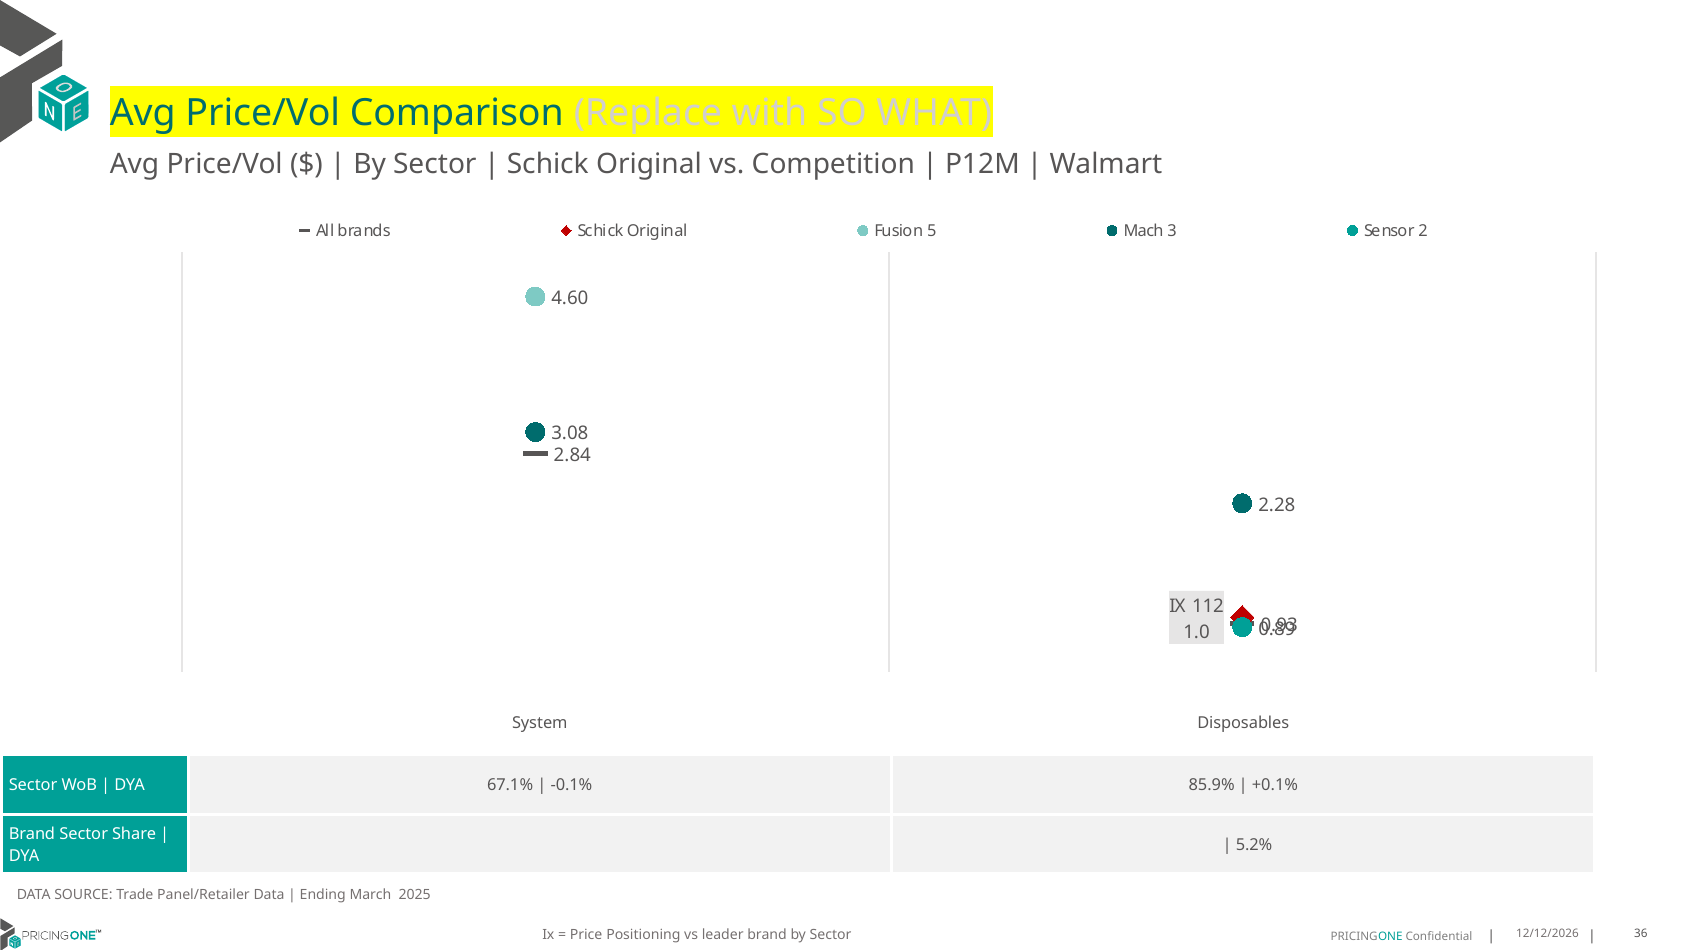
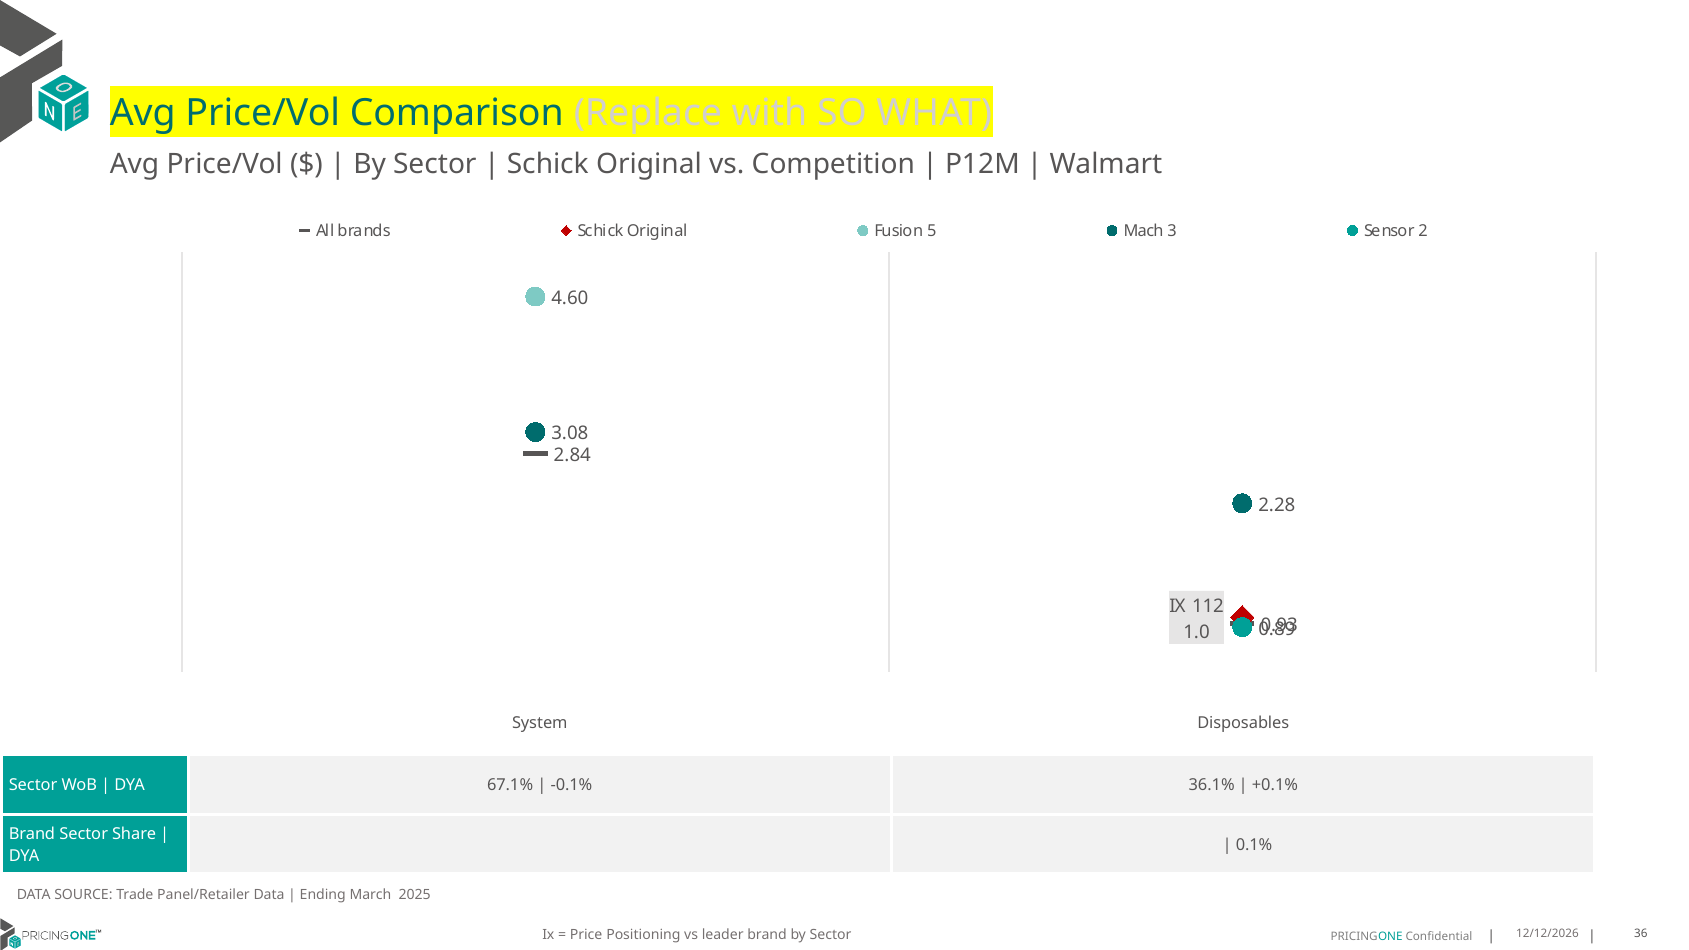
85.9%: 85.9% -> 36.1%
5.2%: 5.2% -> 0.1%
